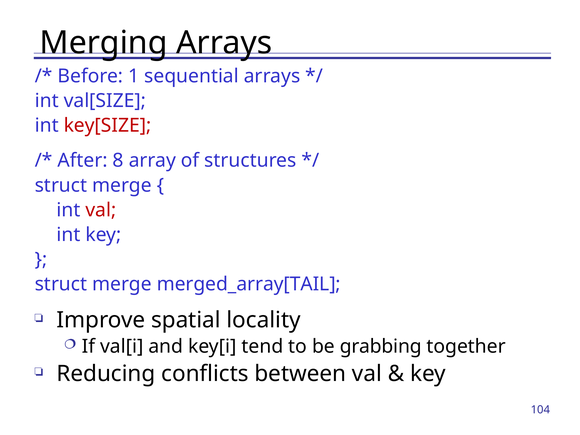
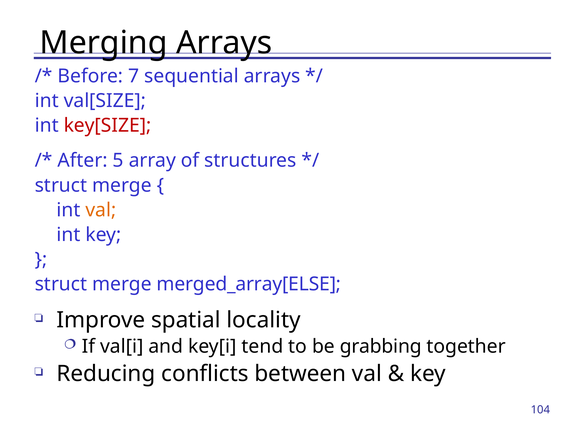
1: 1 -> 7
8: 8 -> 5
val at (101, 210) colour: red -> orange
merged_array[TAIL: merged_array[TAIL -> merged_array[ELSE
